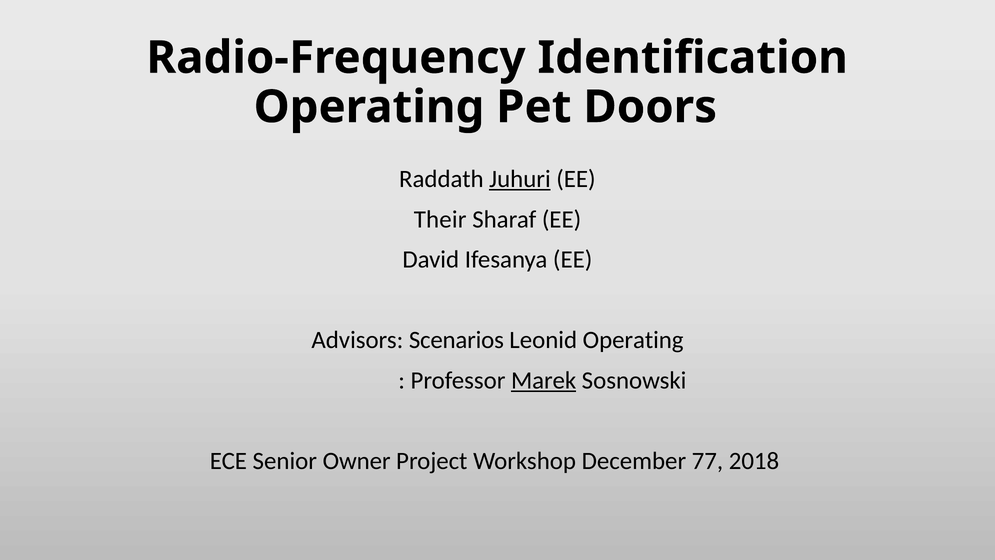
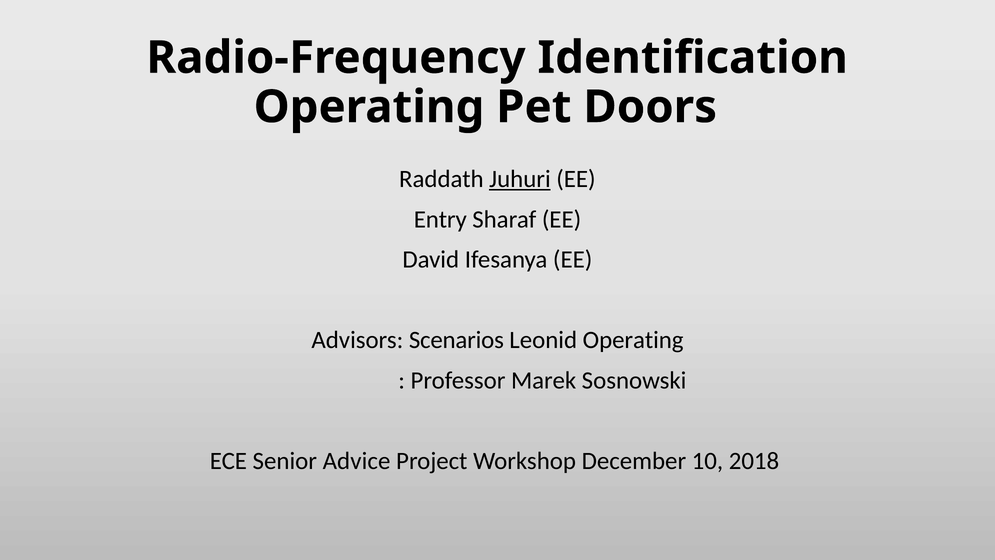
Their: Their -> Entry
Marek underline: present -> none
Owner: Owner -> Advice
77: 77 -> 10
